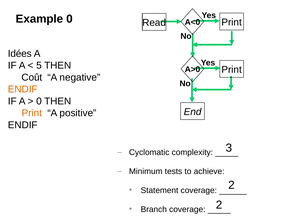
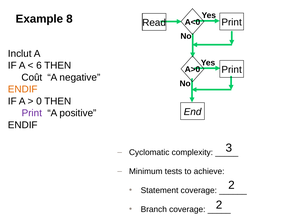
Example 0: 0 -> 8
Idées: Idées -> Inclut
5: 5 -> 6
Print at (32, 113) colour: orange -> purple
